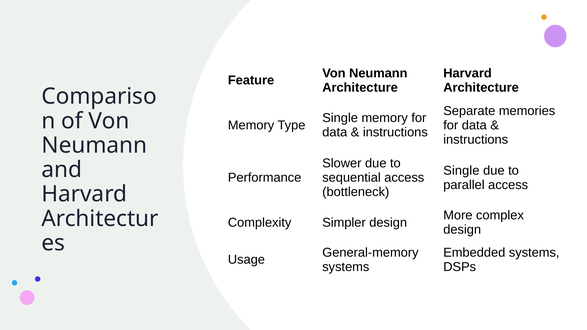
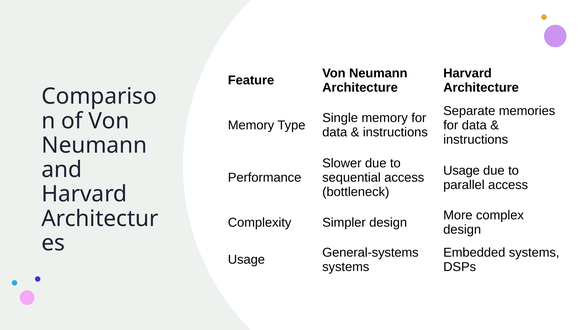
Single at (461, 171): Single -> Usage
General-memory: General-memory -> General-systems
